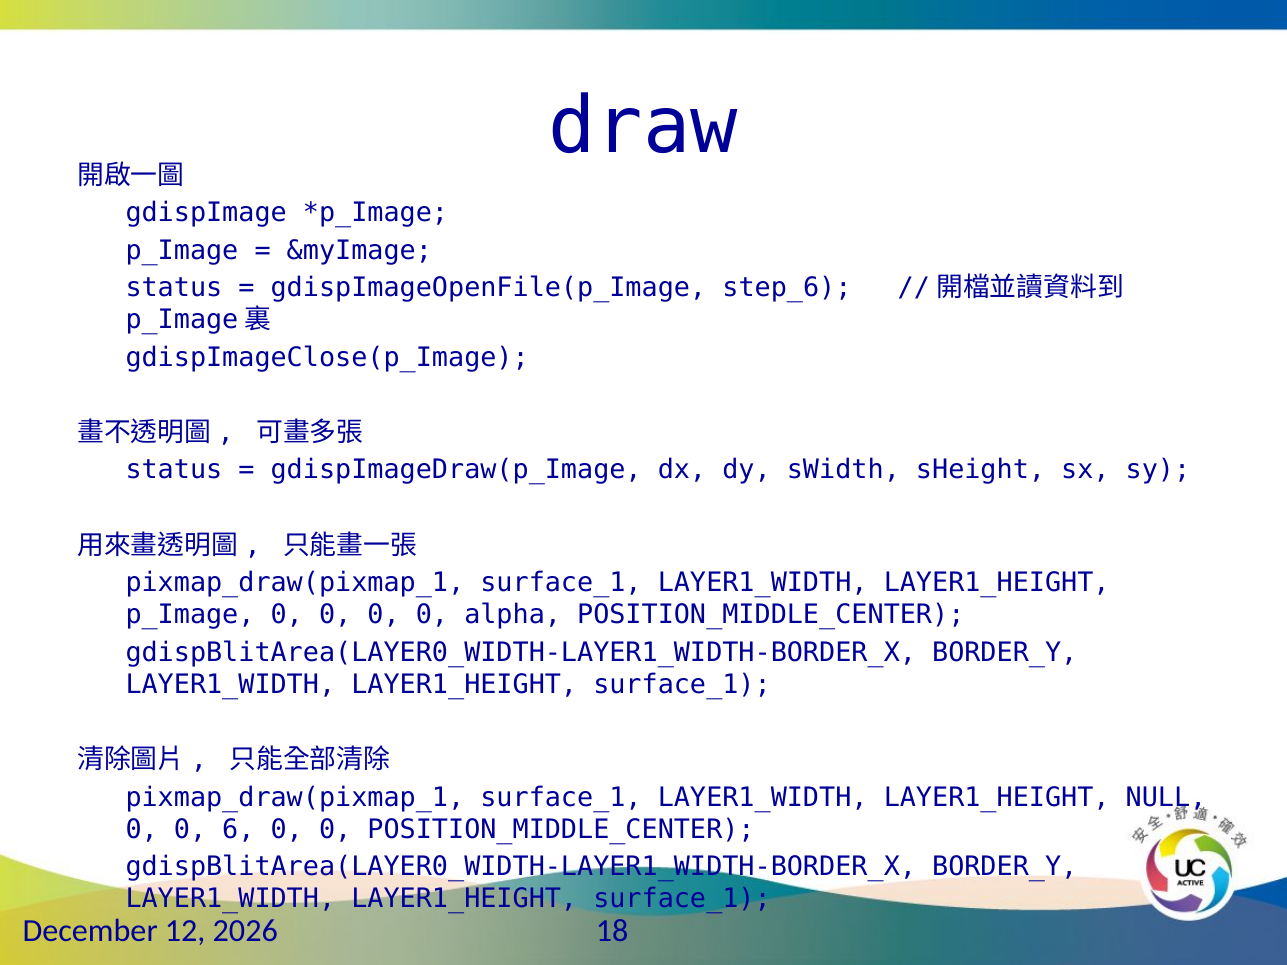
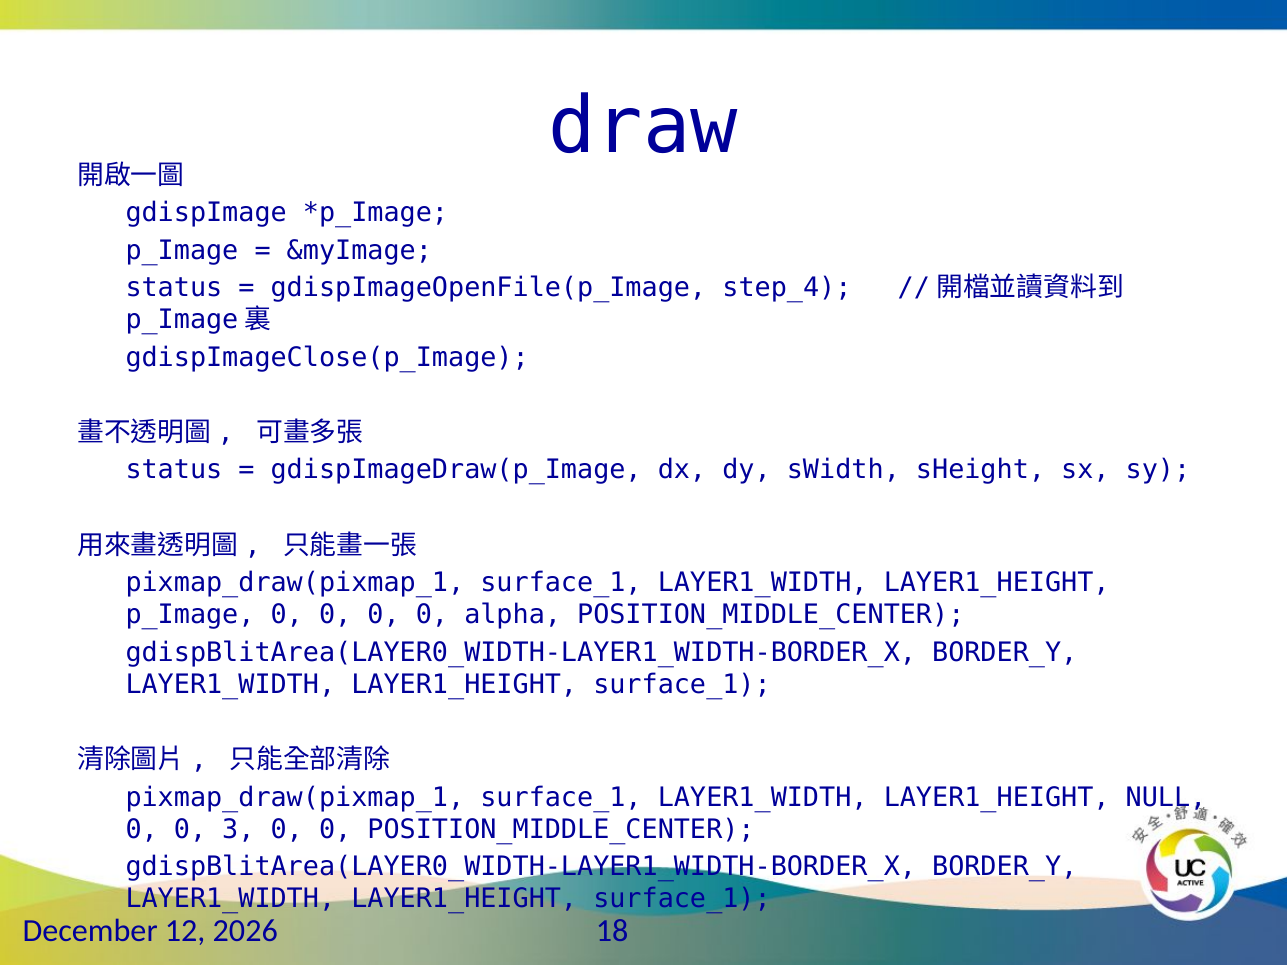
step_6: step_6 -> step_4
6: 6 -> 3
